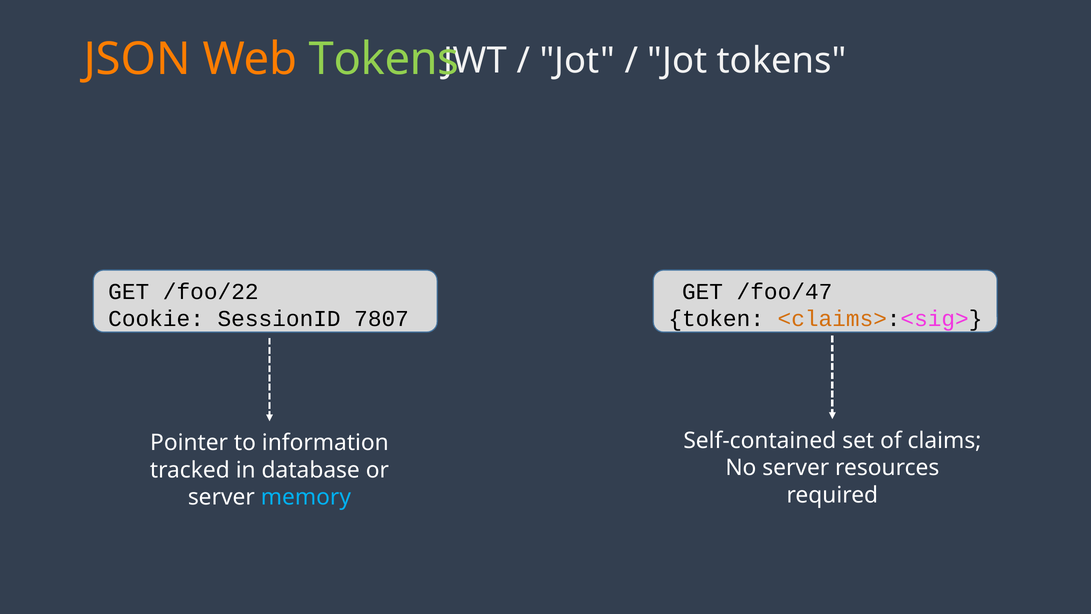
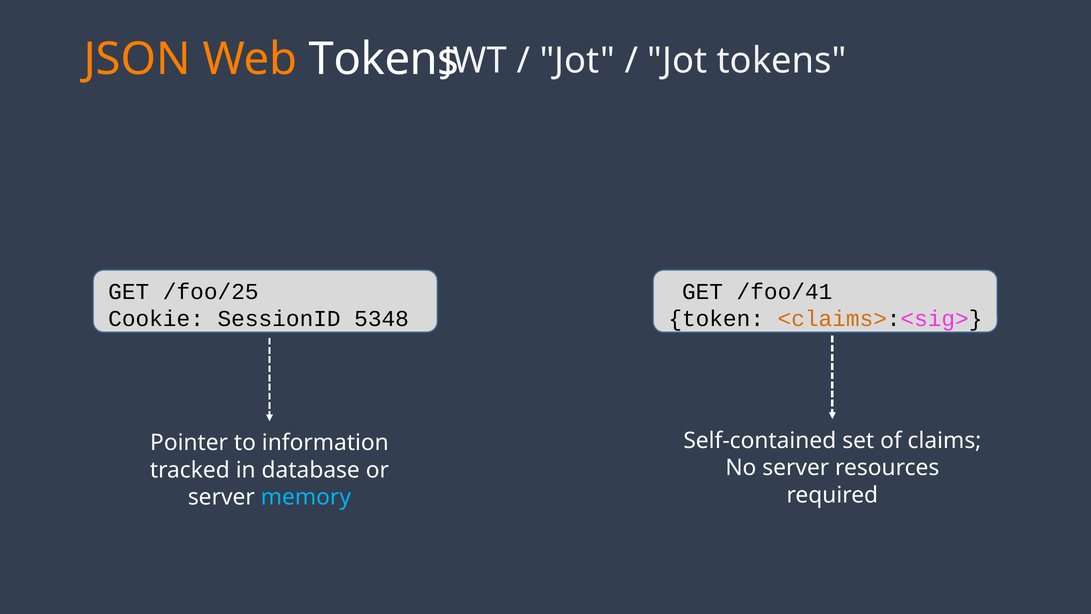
Tokens at (384, 59) colour: light green -> white
/foo/22: /foo/22 -> /foo/25
/foo/47: /foo/47 -> /foo/41
7807: 7807 -> 5348
